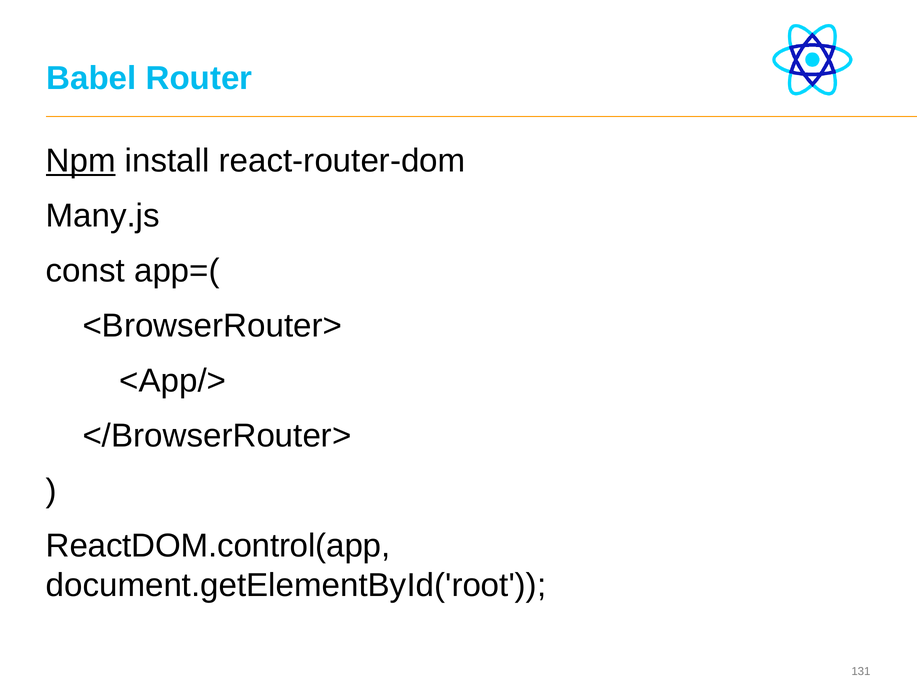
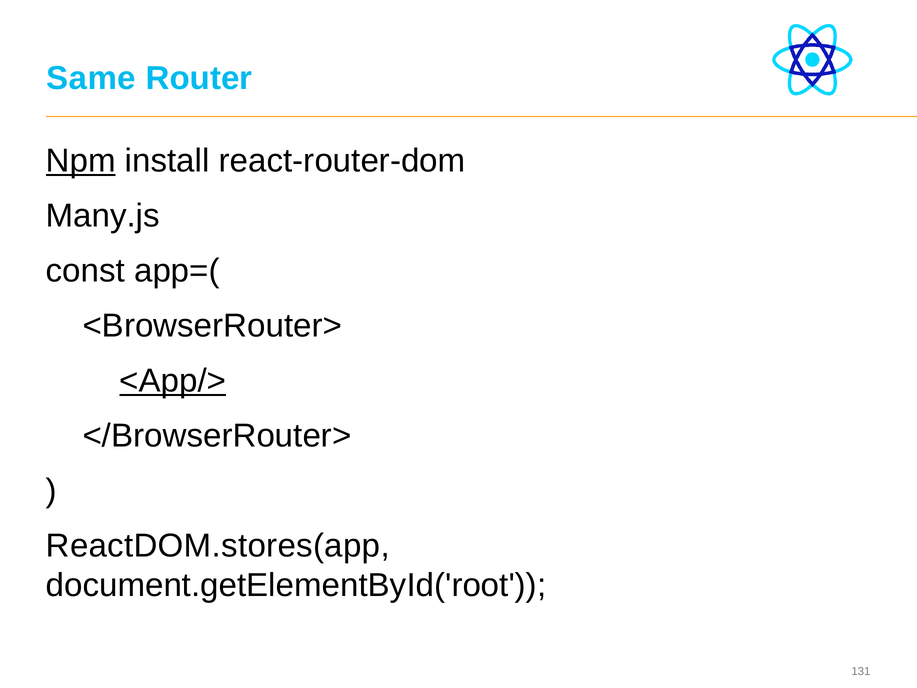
Babel: Babel -> Same
<App/> underline: none -> present
ReactDOM.control(app: ReactDOM.control(app -> ReactDOM.stores(app
